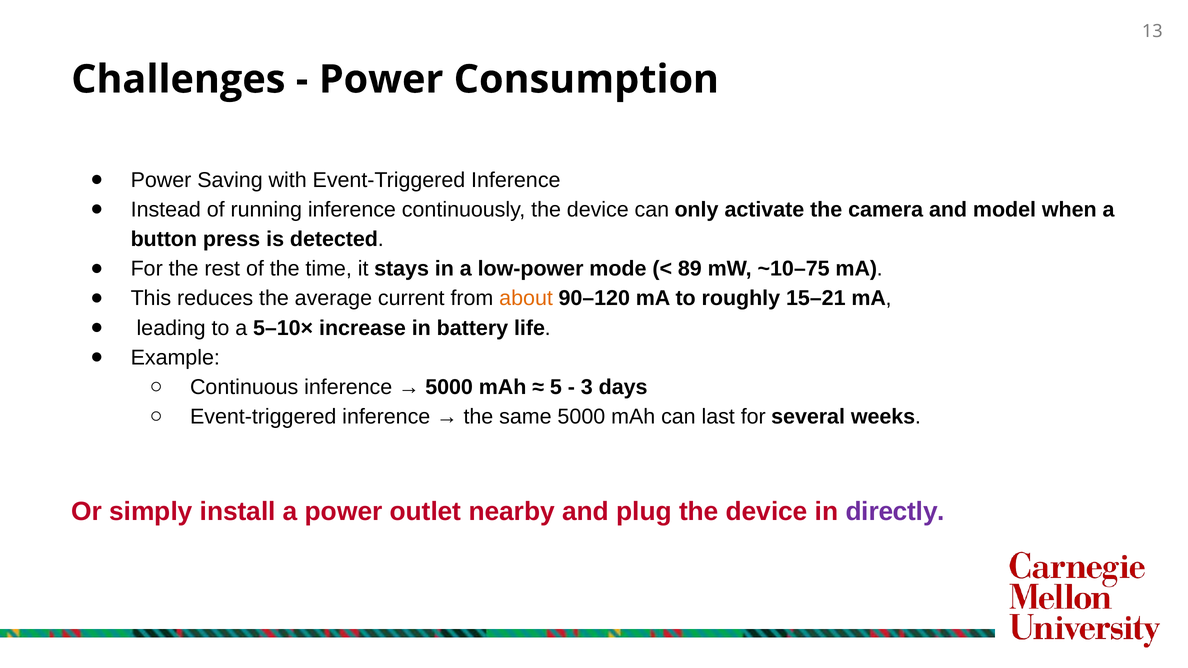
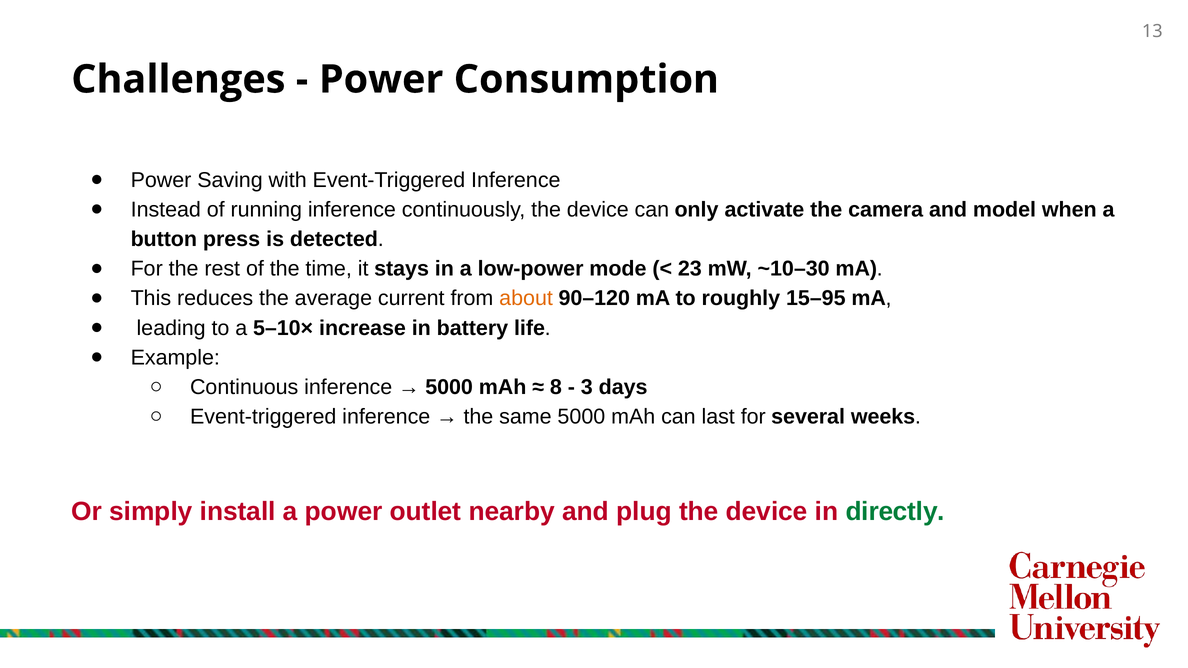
89: 89 -> 23
~10–75: ~10–75 -> ~10–30
15–21: 15–21 -> 15–95
5: 5 -> 8
directly colour: purple -> green
